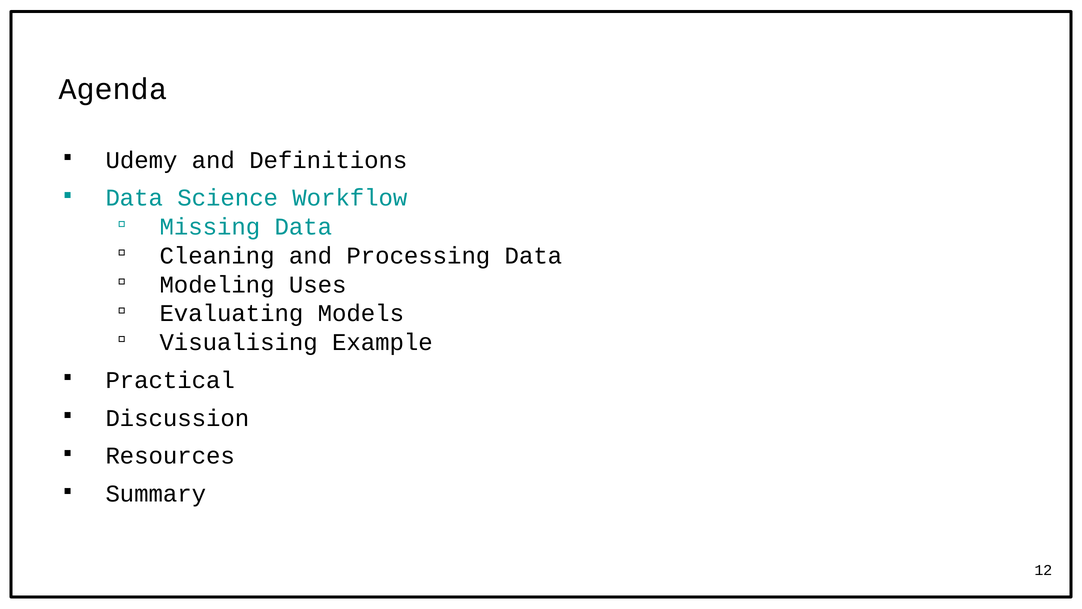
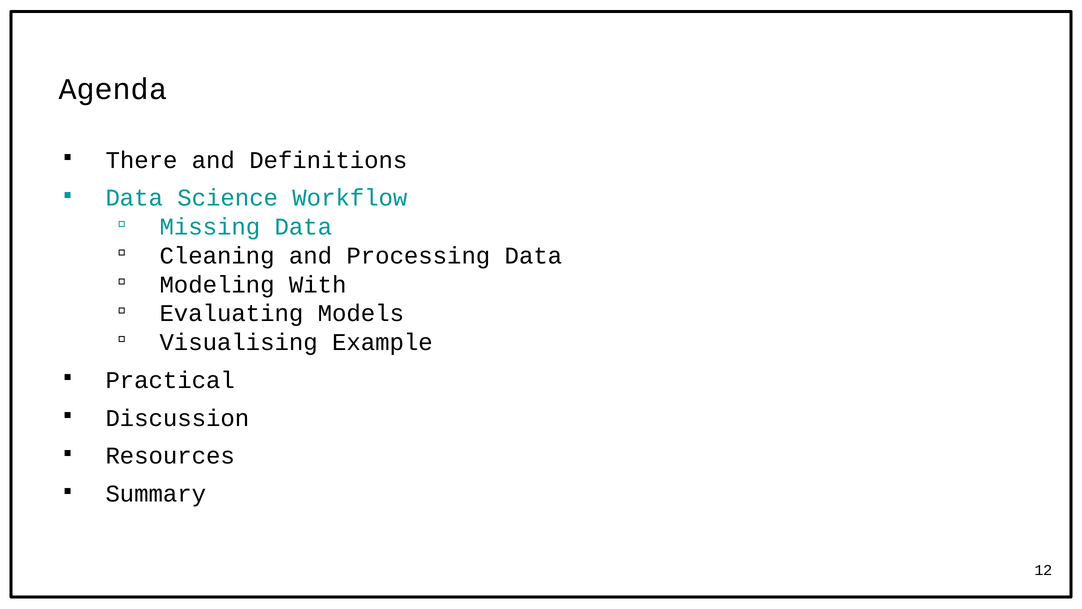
Udemy: Udemy -> There
Uses: Uses -> With
